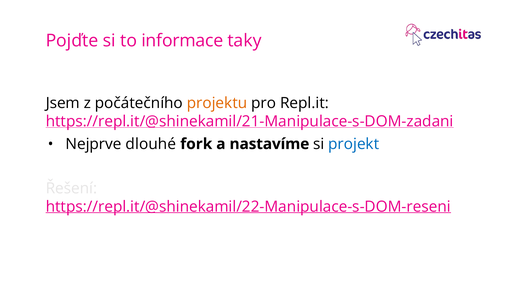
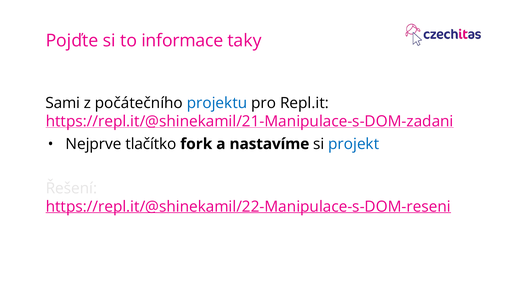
Jsem: Jsem -> Sami
projektu colour: orange -> blue
dlouhé: dlouhé -> tlačítko
